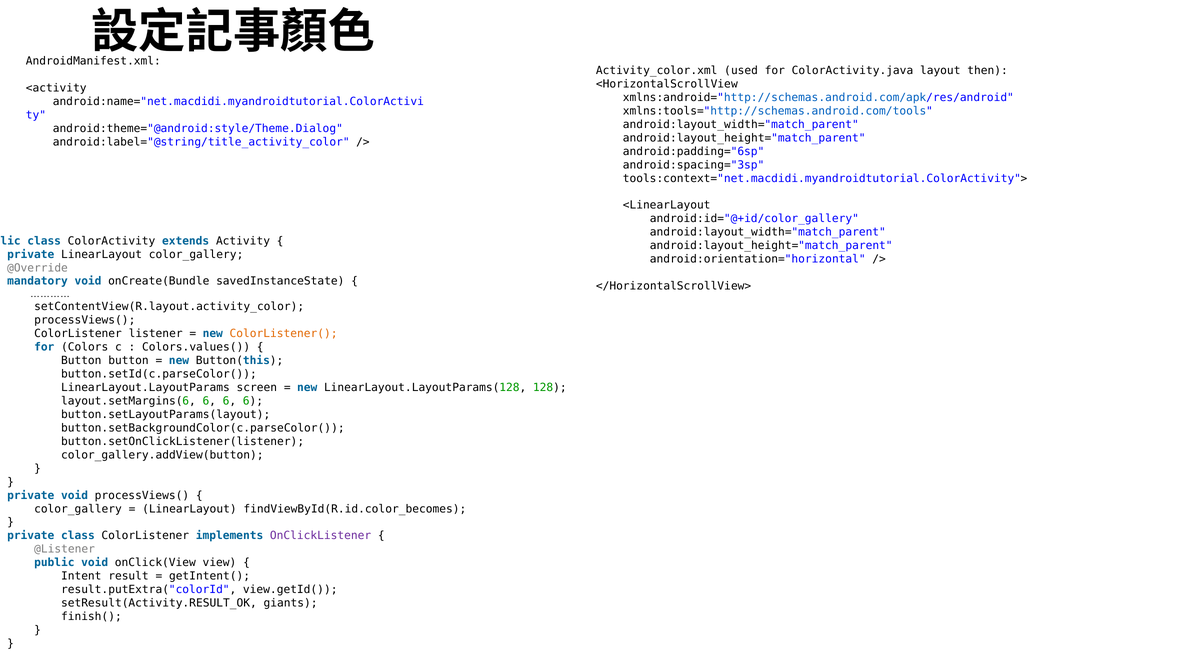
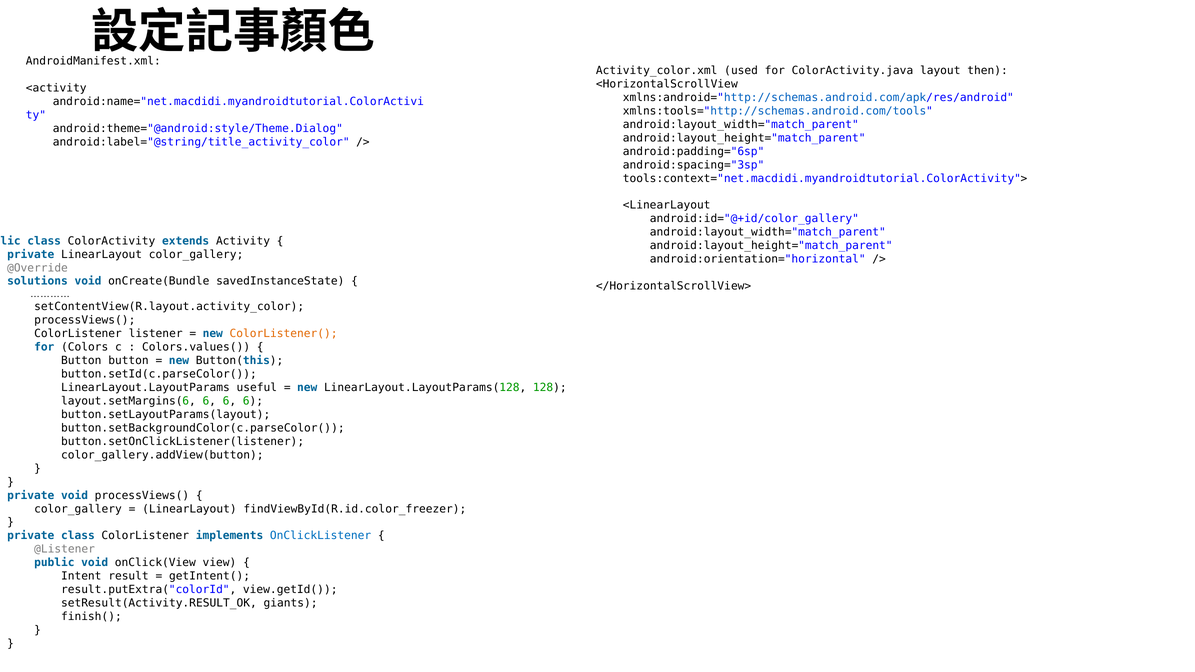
mandatory: mandatory -> solutions
screen: screen -> useful
findViewById(R.id.color_becomes: findViewById(R.id.color_becomes -> findViewById(R.id.color_freezer
OnClickListener colour: purple -> blue
